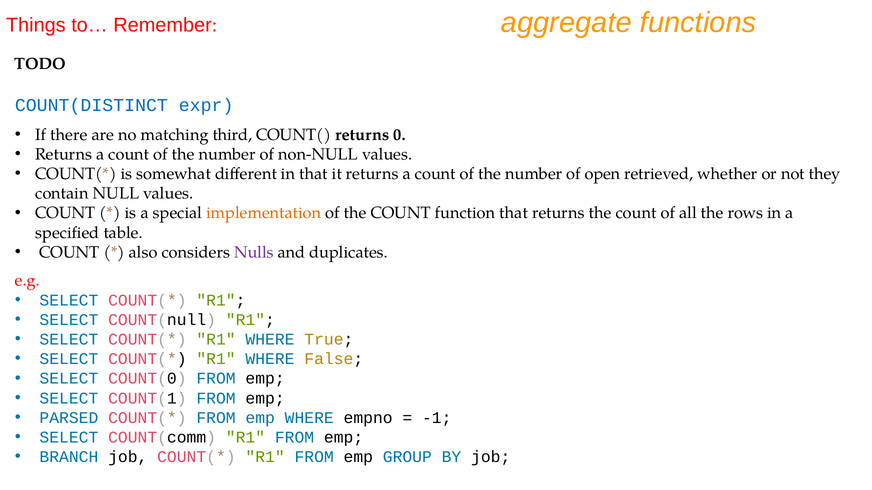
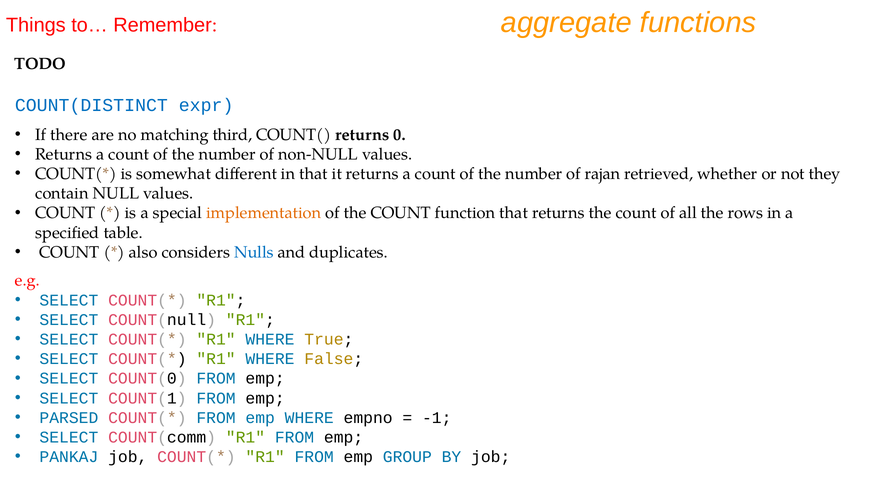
open: open -> rajan
Nulls colour: purple -> blue
BRANCH: BRANCH -> PANKAJ
